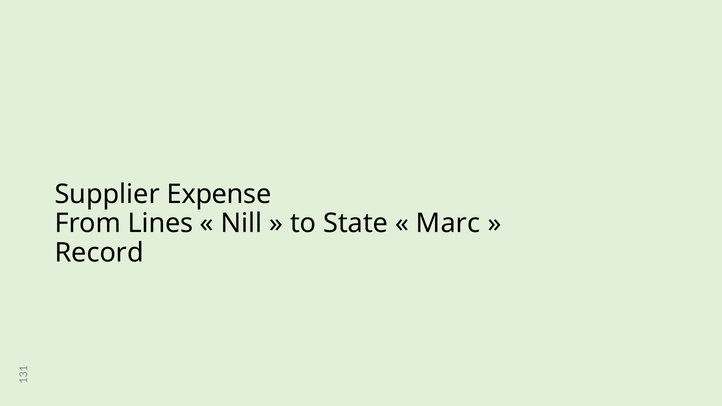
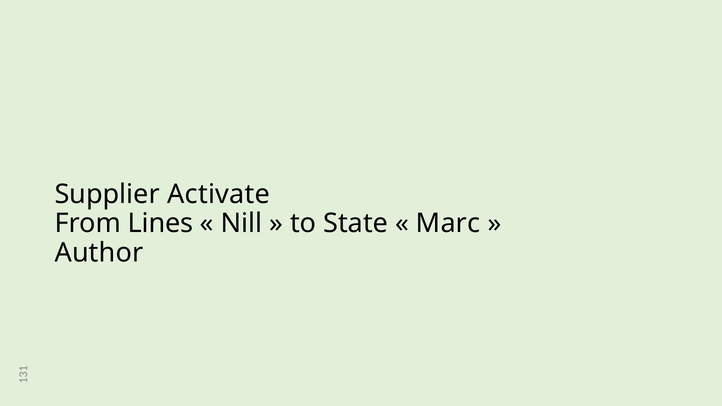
Expense: Expense -> Activate
Record: Record -> Author
